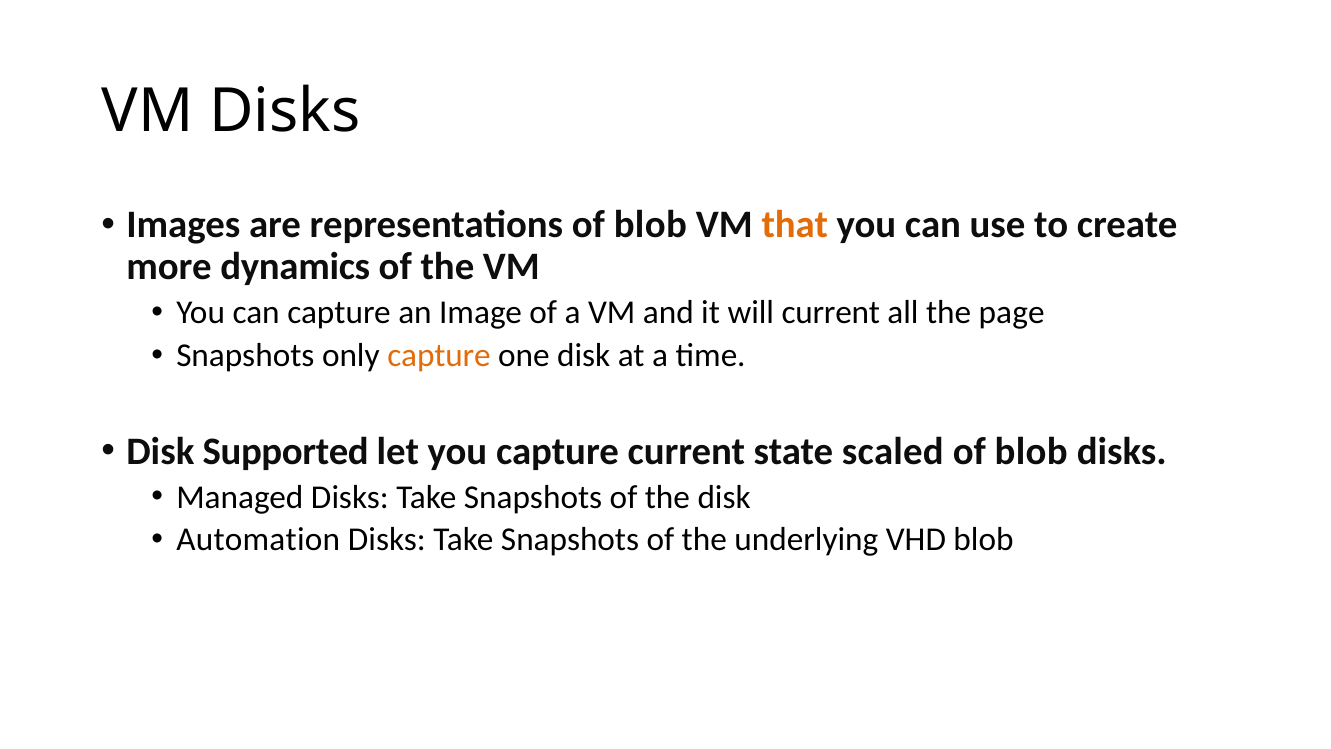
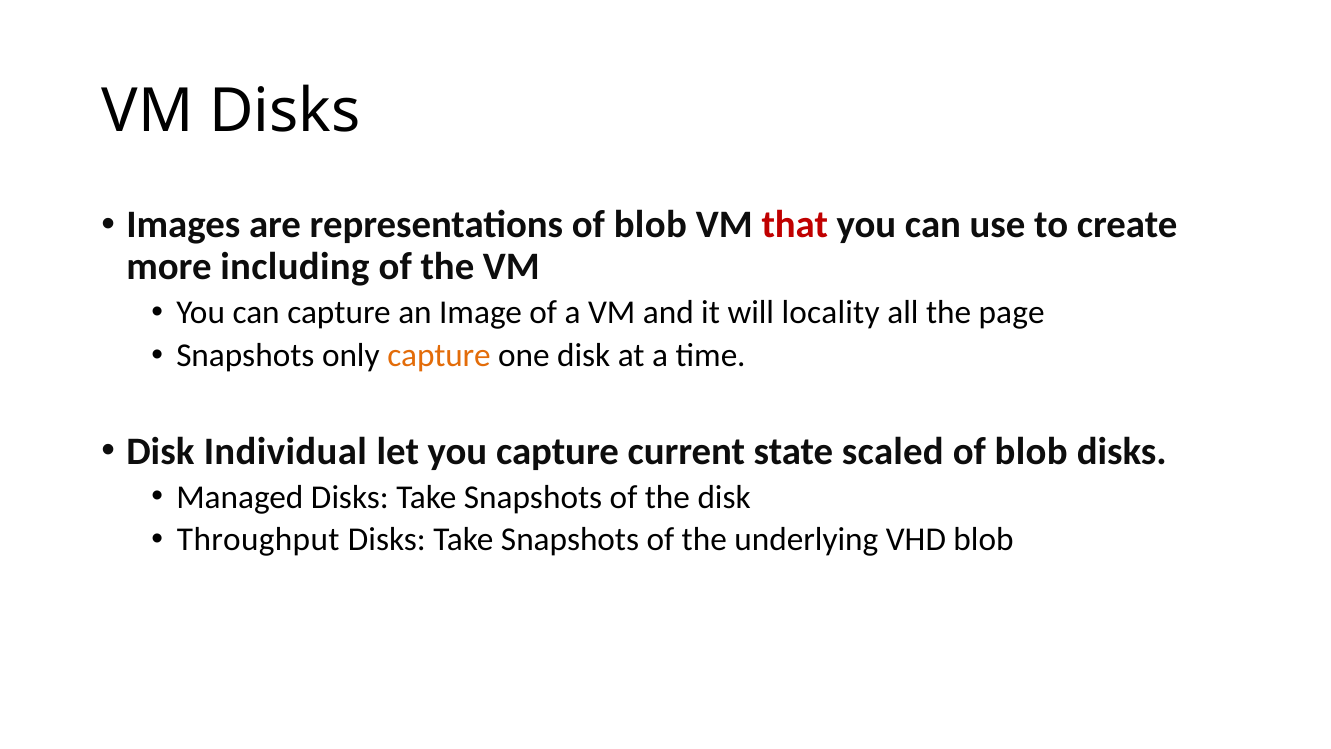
that colour: orange -> red
dynamics: dynamics -> including
will current: current -> locality
Supported: Supported -> Individual
Automation: Automation -> Throughput
